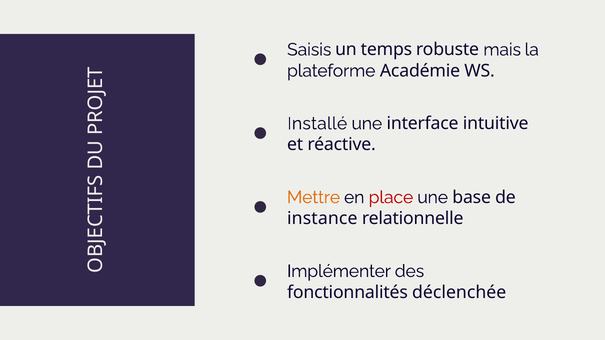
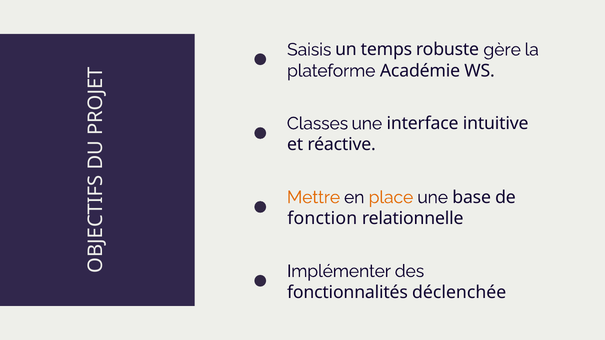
mais: mais -> gère
Installé: Installé -> Classes
place colour: red -> orange
instance: instance -> fonction
